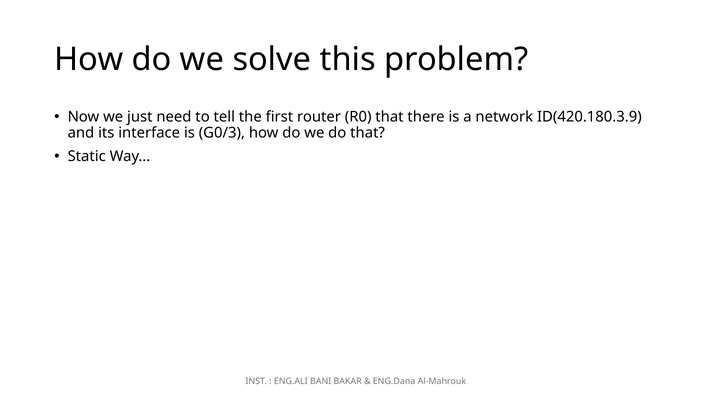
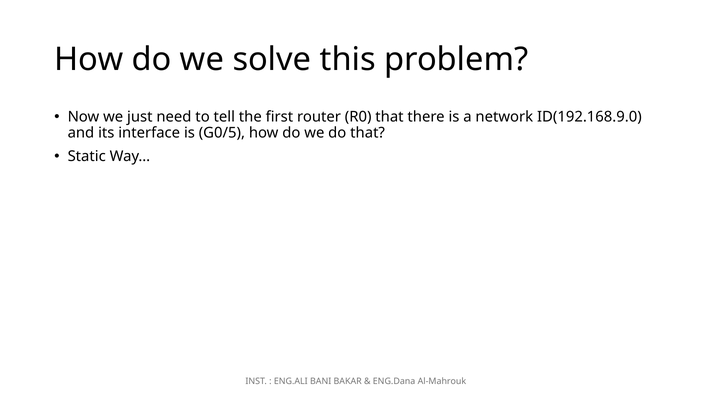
ID(420.180.3.9: ID(420.180.3.9 -> ID(192.168.9.0
G0/3: G0/3 -> G0/5
